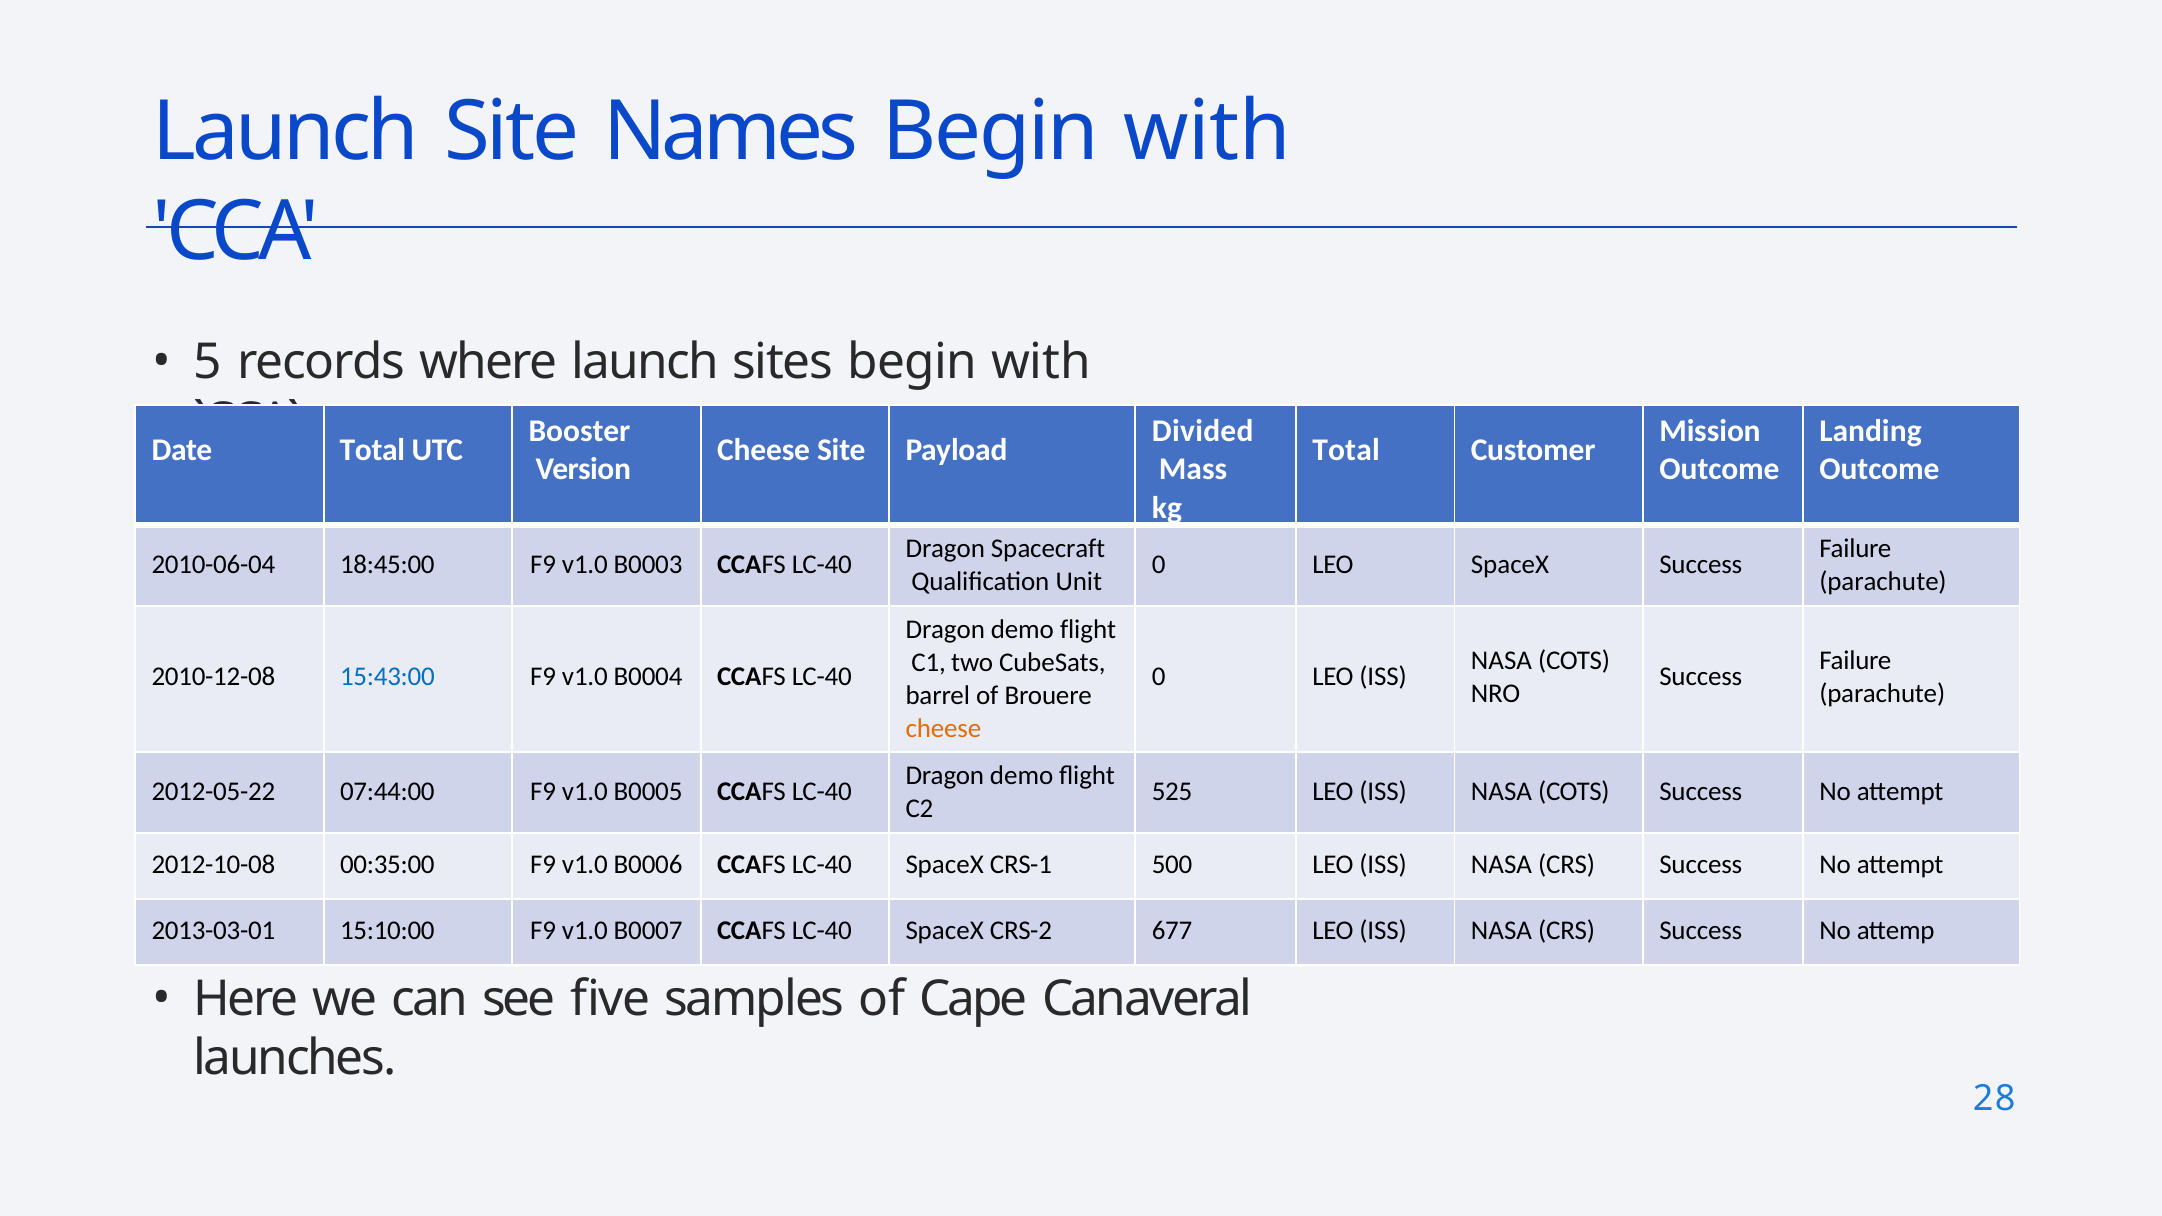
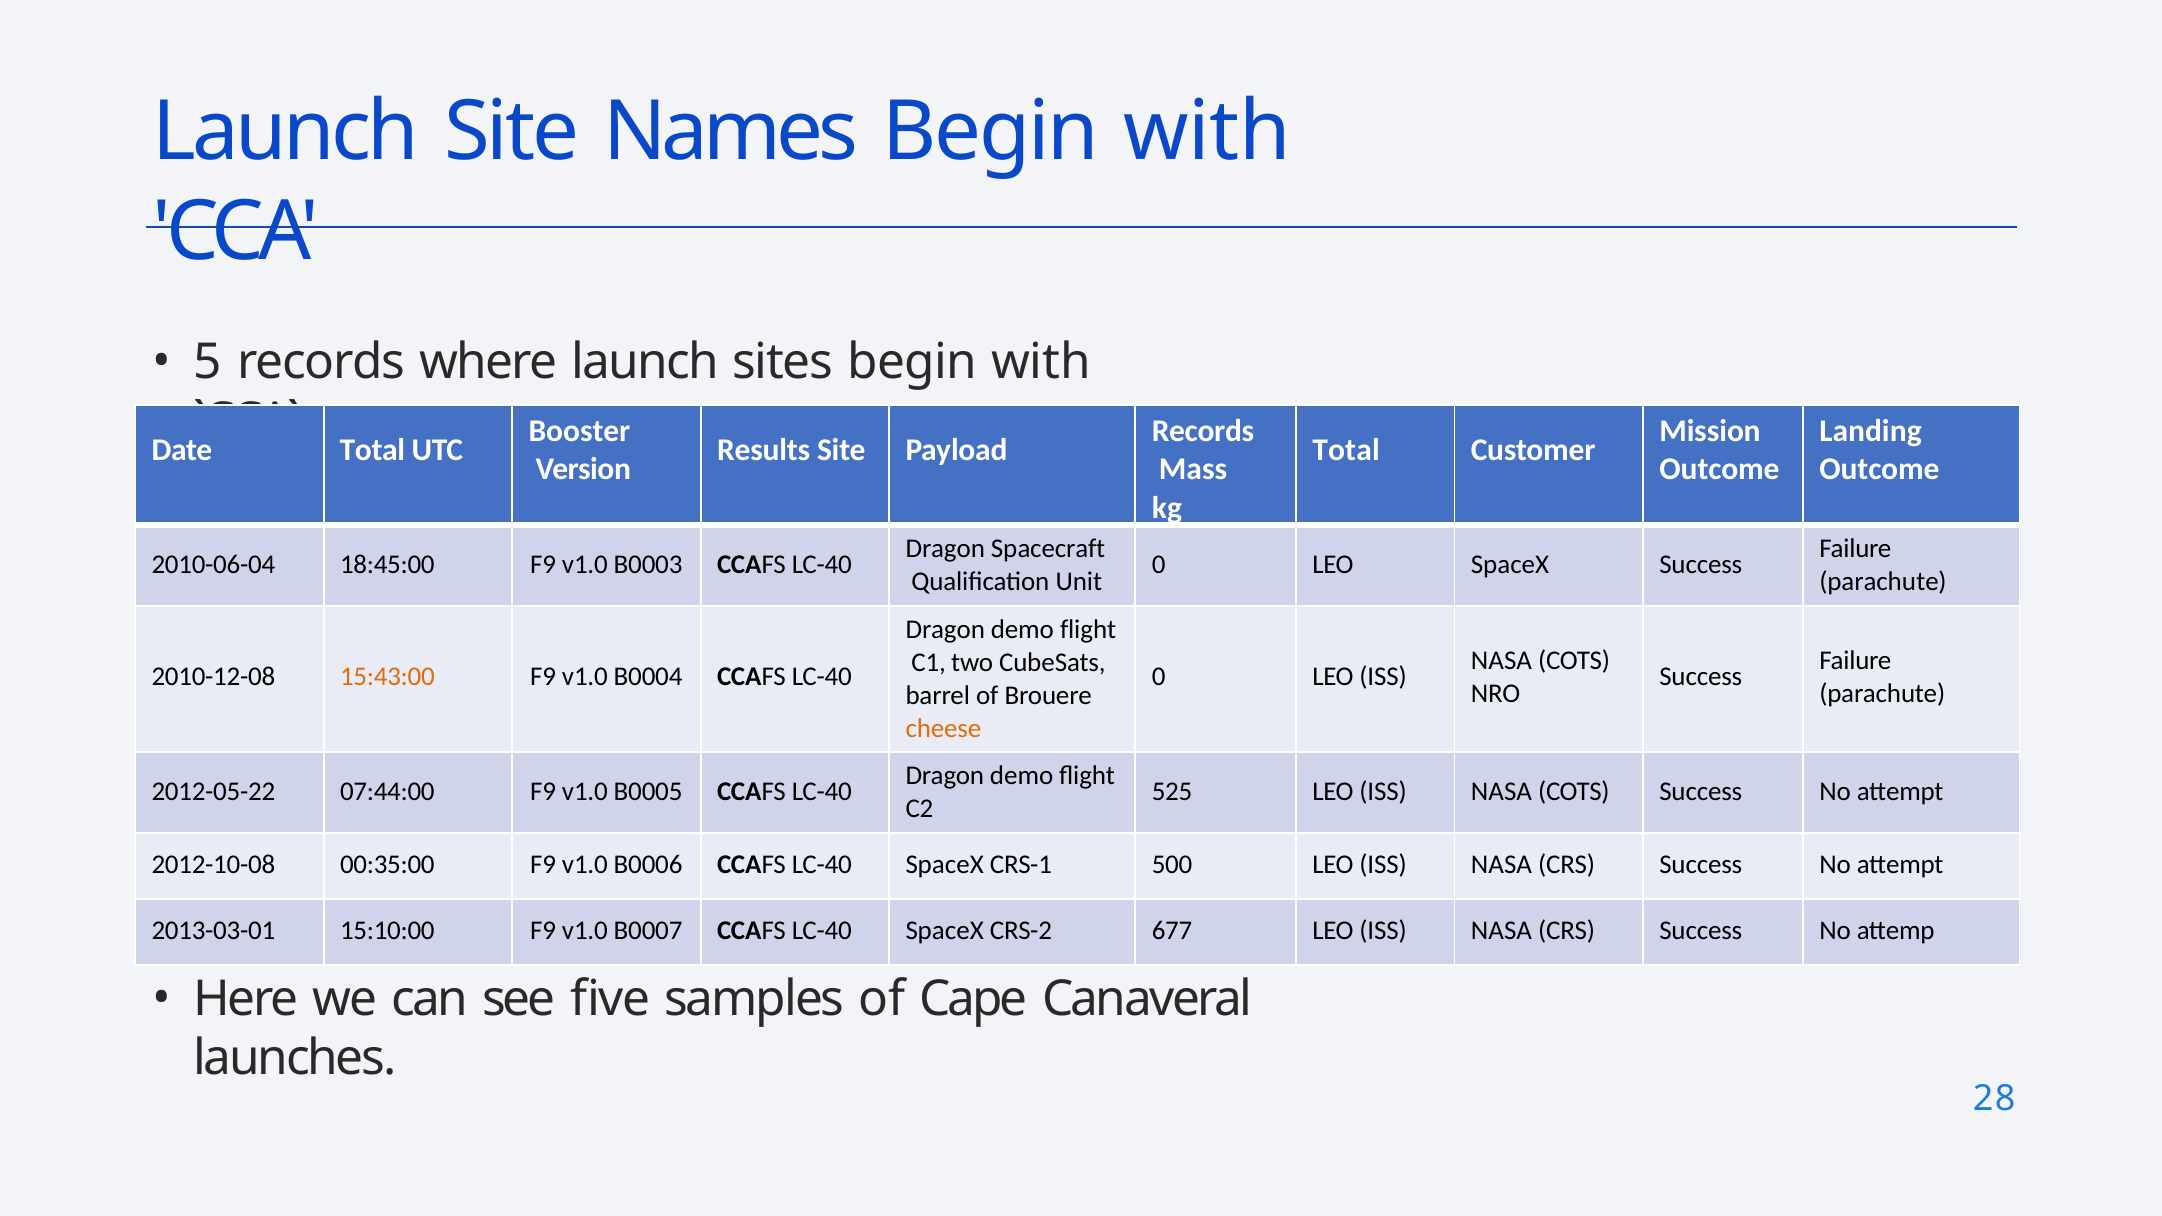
Divided at (1203, 431): Divided -> Records
Cheese at (764, 450): Cheese -> Results
15:43:00 colour: blue -> orange
